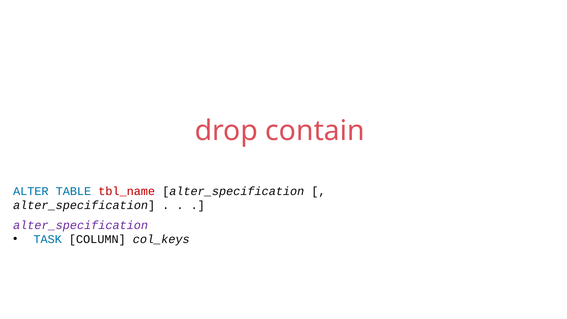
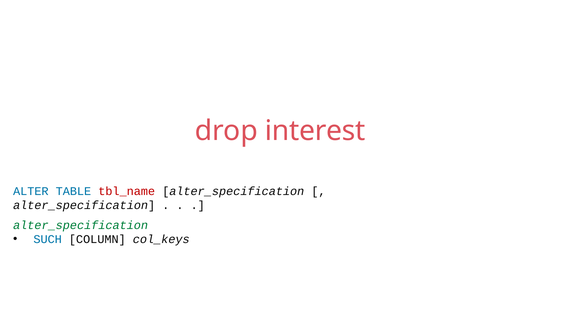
contain: contain -> interest
alter_specification at (81, 225) colour: purple -> green
TASK: TASK -> SUCH
